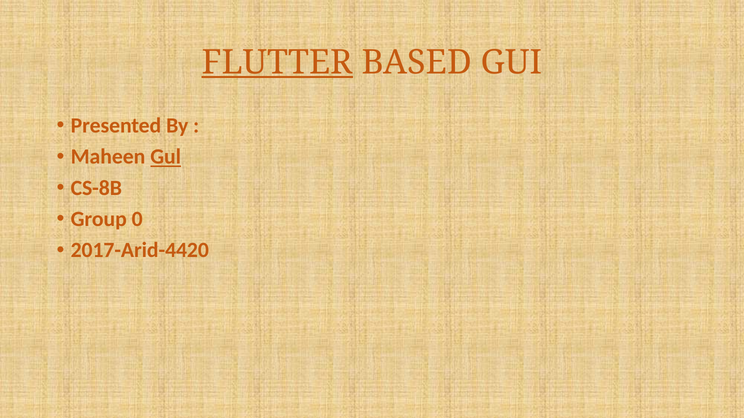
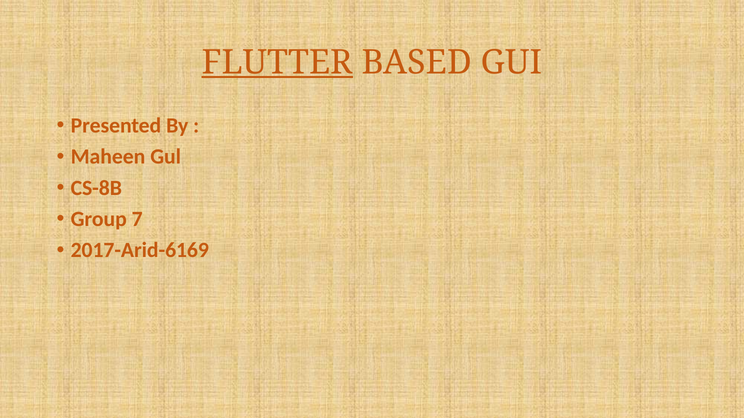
Gul underline: present -> none
0: 0 -> 7
2017-Arid-4420: 2017-Arid-4420 -> 2017-Arid-6169
